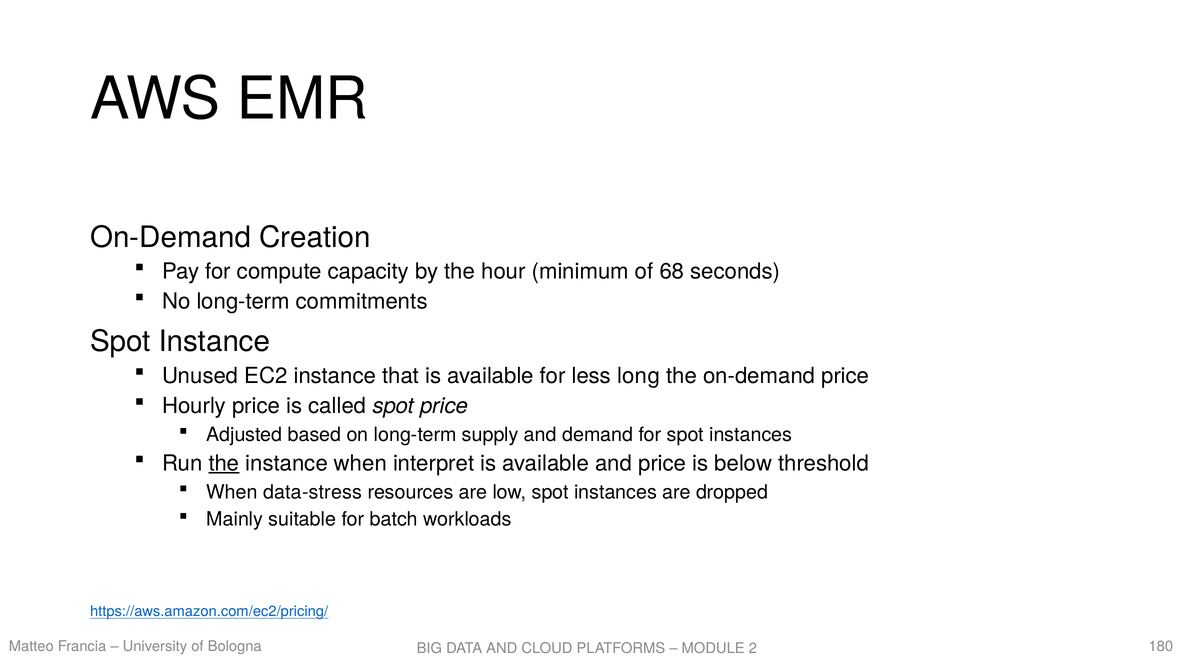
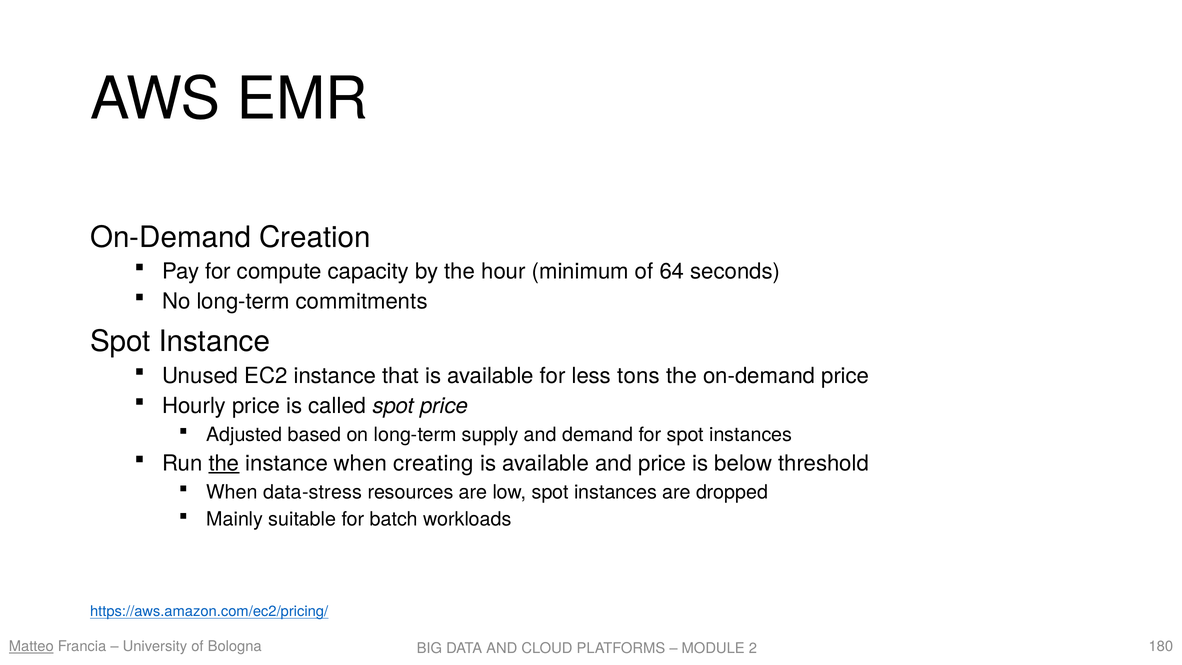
68: 68 -> 64
long: long -> tons
interpret: interpret -> creating
Matteo underline: none -> present
